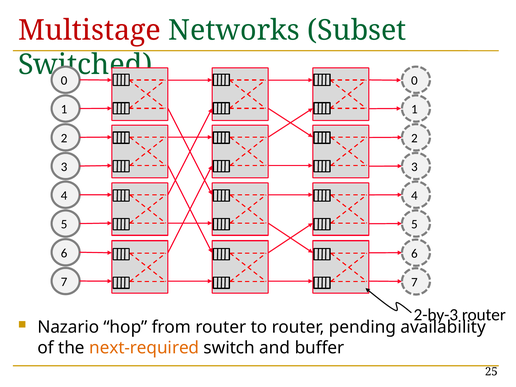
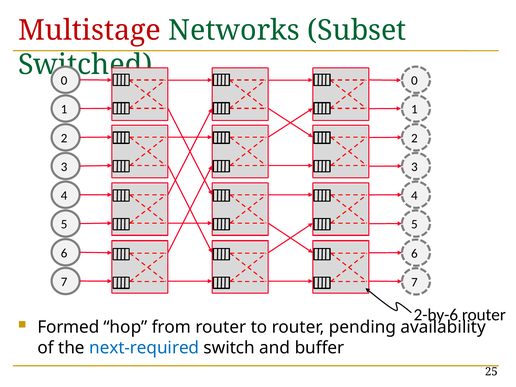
2-by-3: 2-by-3 -> 2-by-6
Nazario: Nazario -> Formed
next-required colour: orange -> blue
